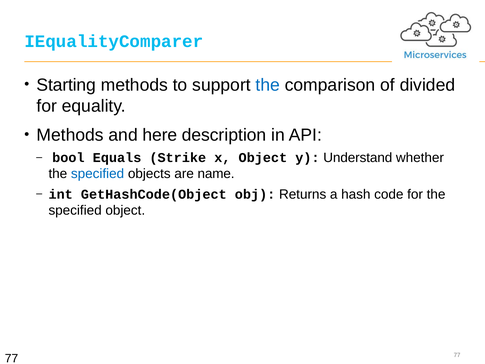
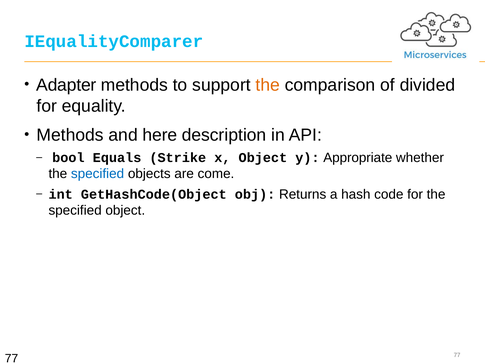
Starting: Starting -> Adapter
the at (268, 85) colour: blue -> orange
Understand: Understand -> Appropriate
name: name -> come
